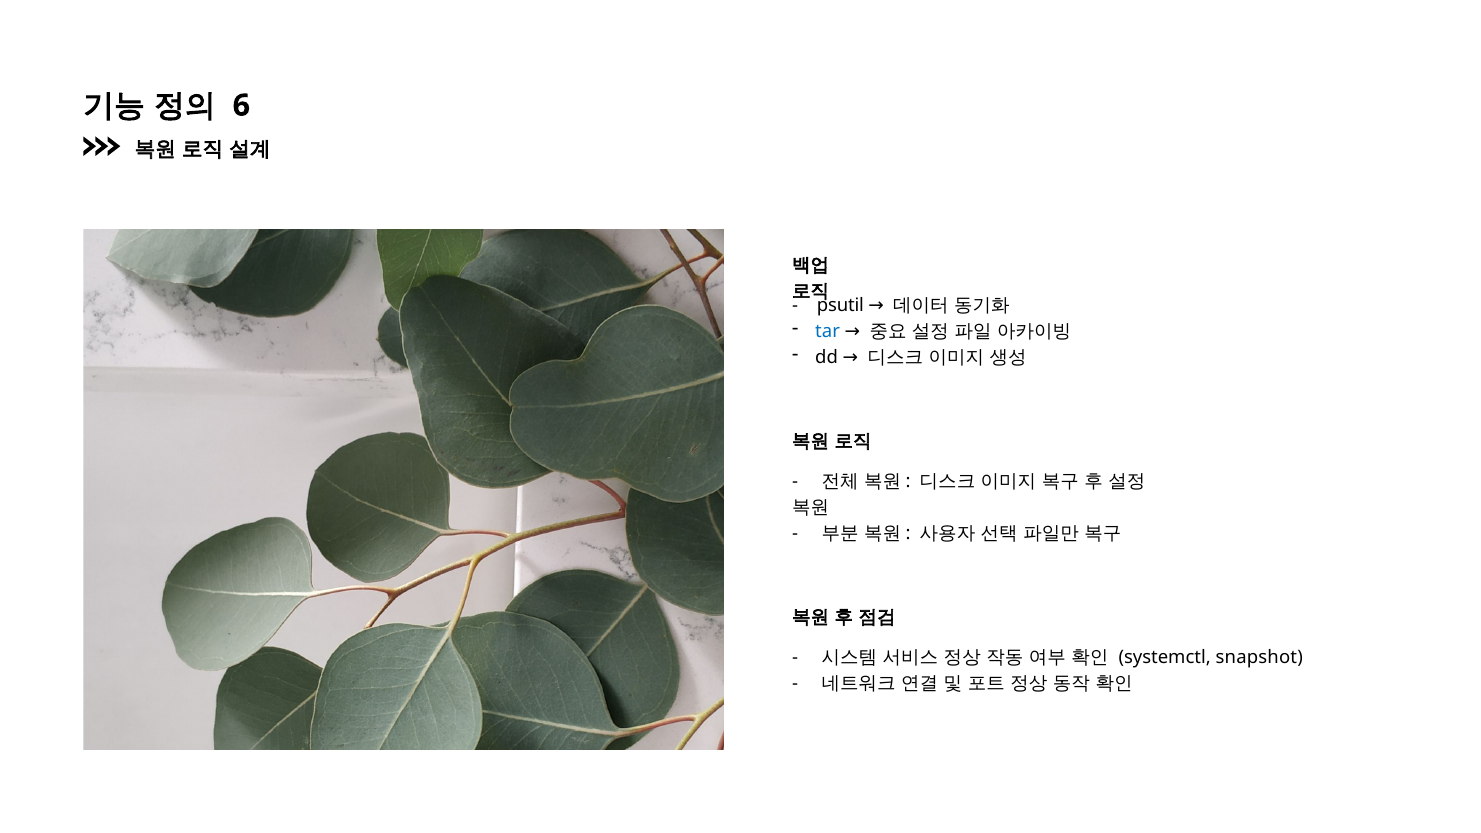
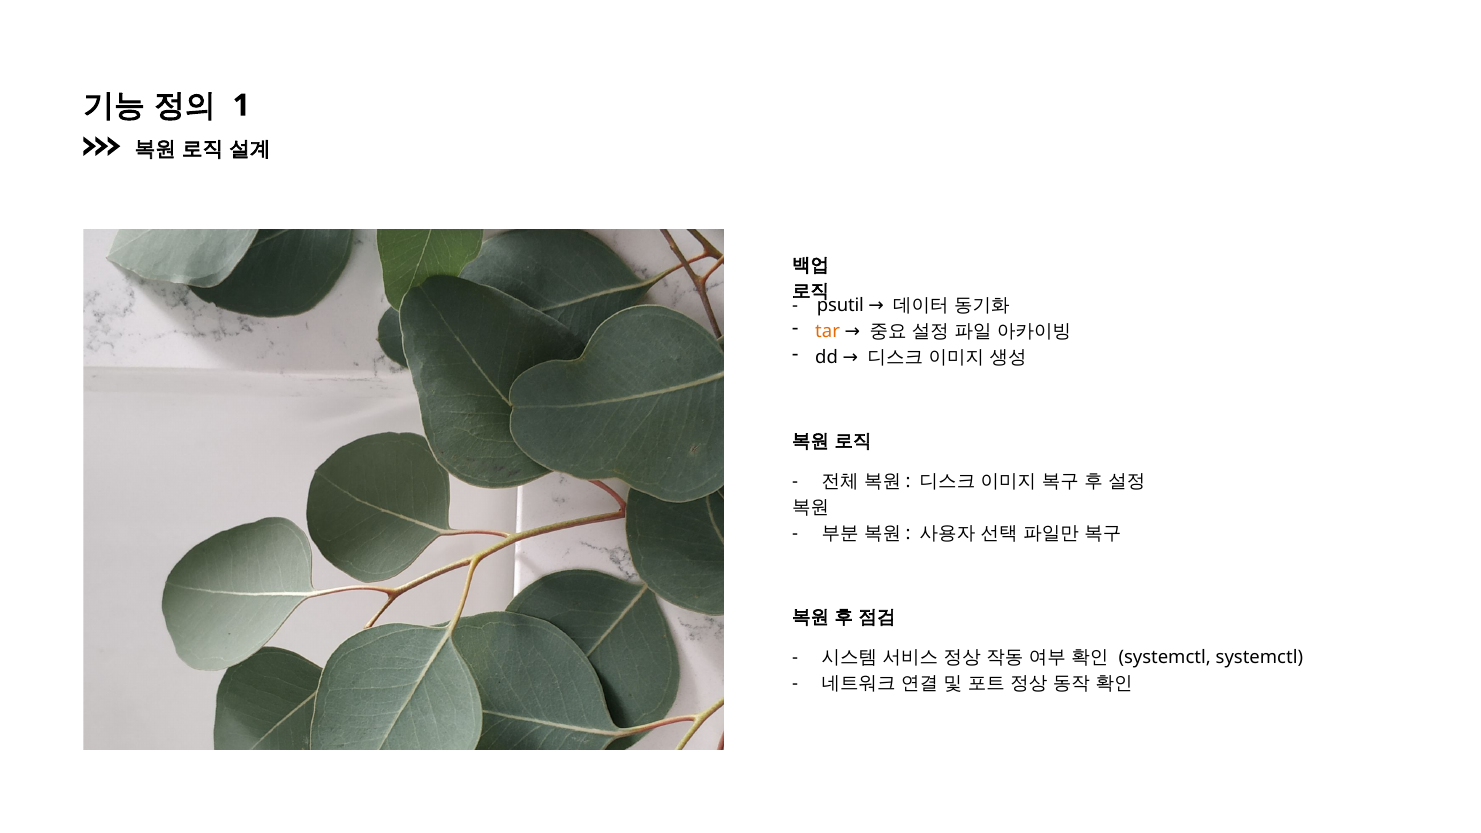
6: 6 -> 1
tar colour: blue -> orange
systemctl snapshot: snapshot -> systemctl
